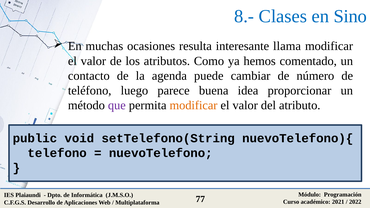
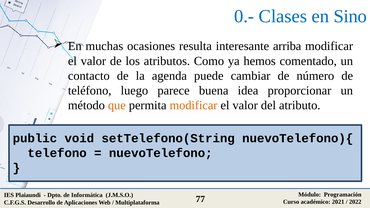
8.-: 8.- -> 0.-
llama: llama -> arriba
que colour: purple -> orange
